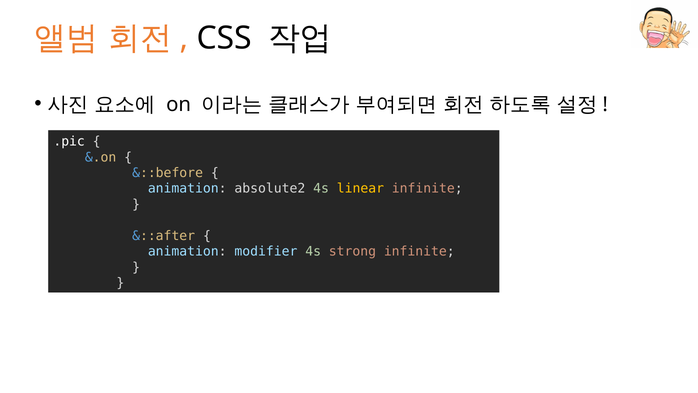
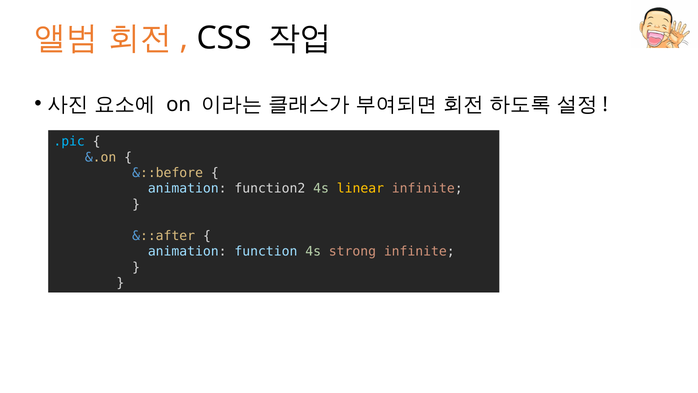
.pic colour: white -> light blue
absolute2: absolute2 -> function2
modifier: modifier -> function
